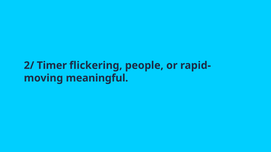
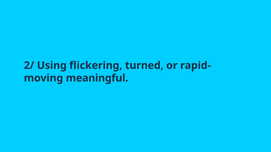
Timer: Timer -> Using
people: people -> turned
